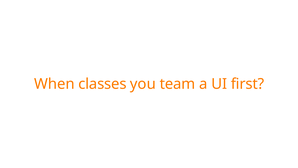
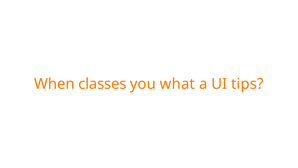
team: team -> what
first: first -> tips
